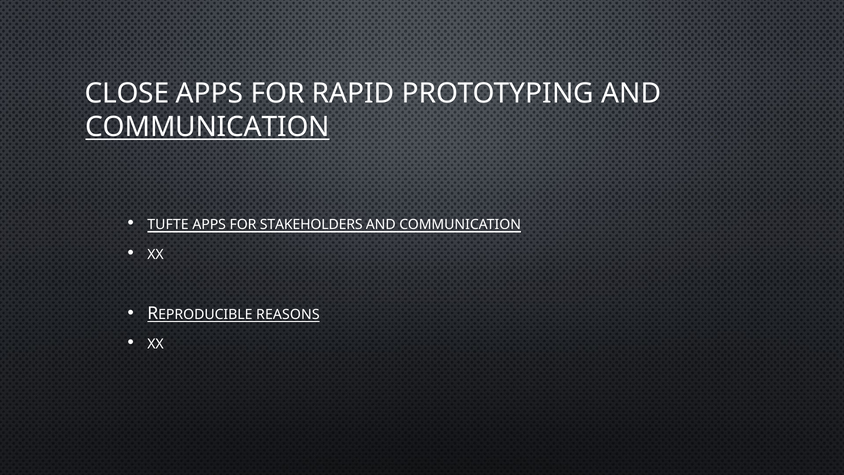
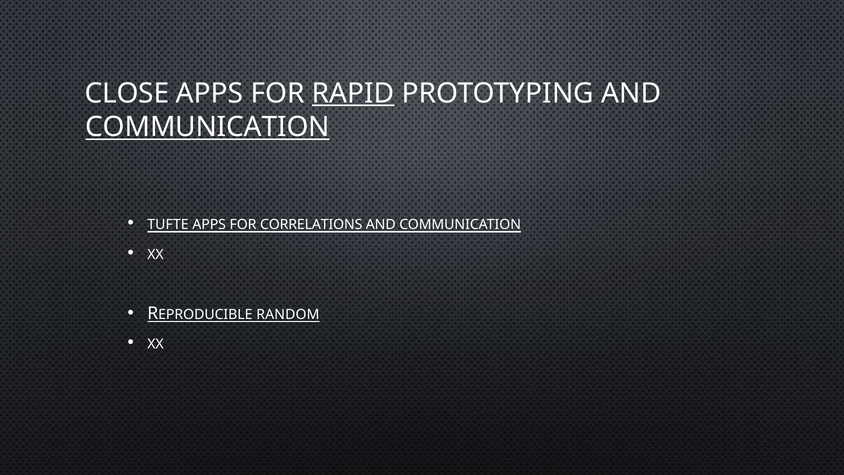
RAPID underline: none -> present
STAKEHOLDERS: STAKEHOLDERS -> CORRELATIONS
REASONS: REASONS -> RANDOM
